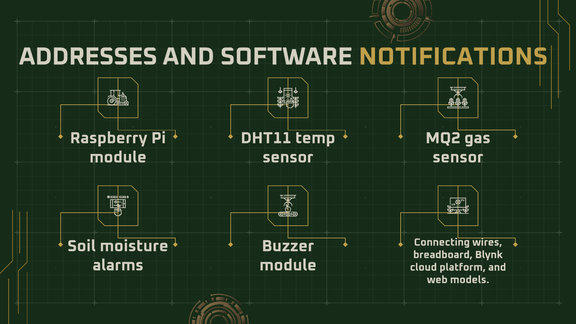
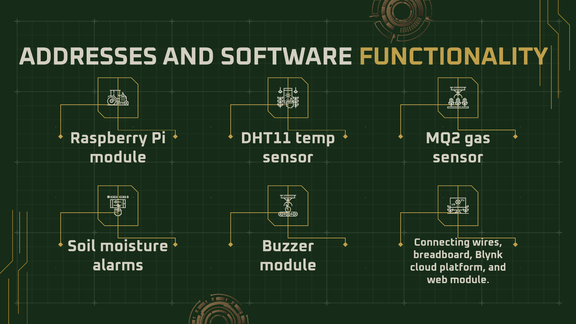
NOTIFICATIONS: NOTIFICATIONS -> FUNCTIONALITY
web models: models -> module
